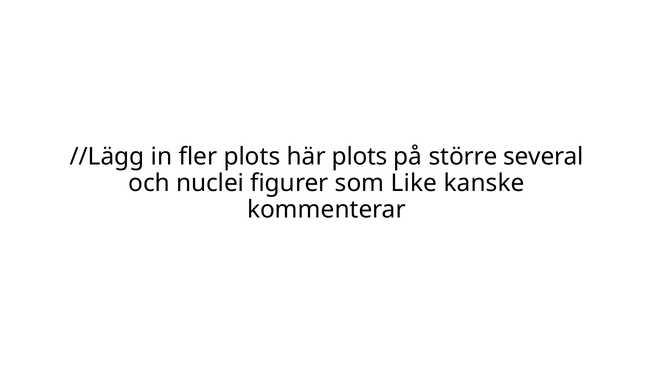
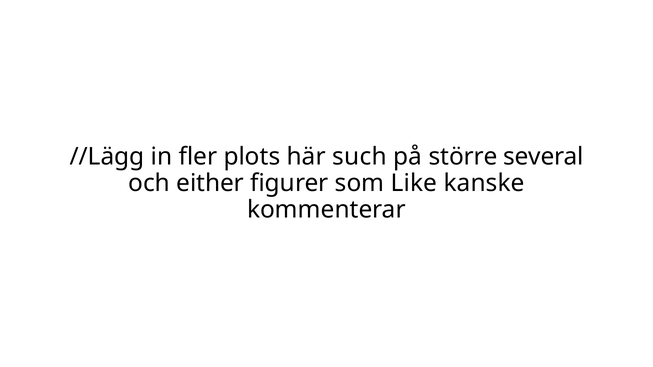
här plots: plots -> such
nuclei: nuclei -> either
